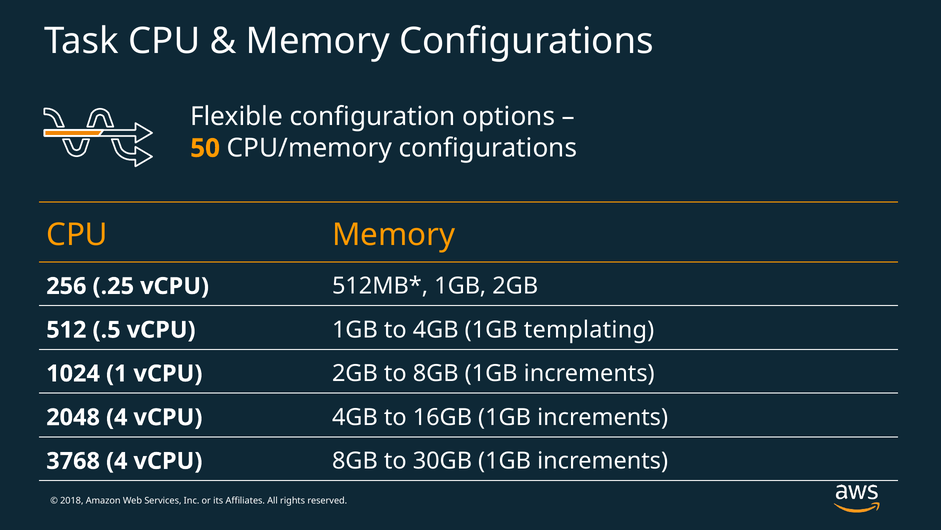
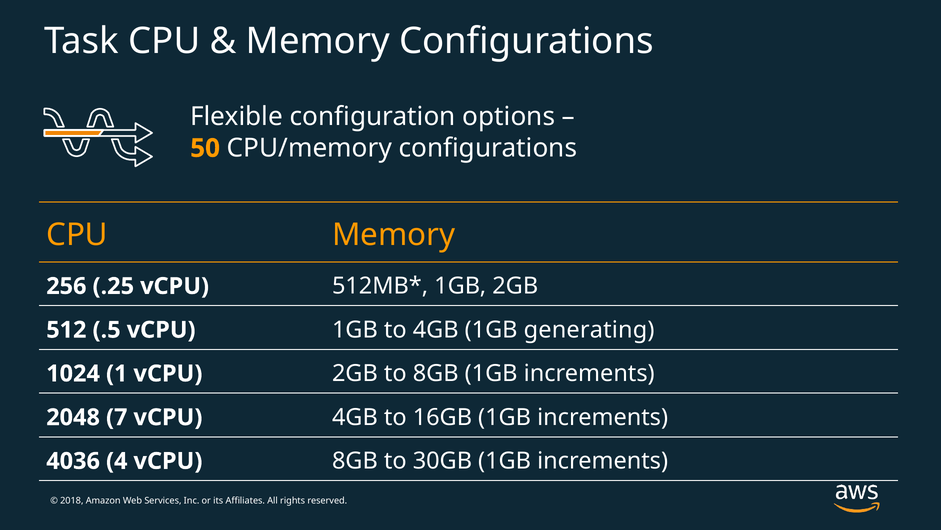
templating: templating -> generating
2048 4: 4 -> 7
3768: 3768 -> 4036
